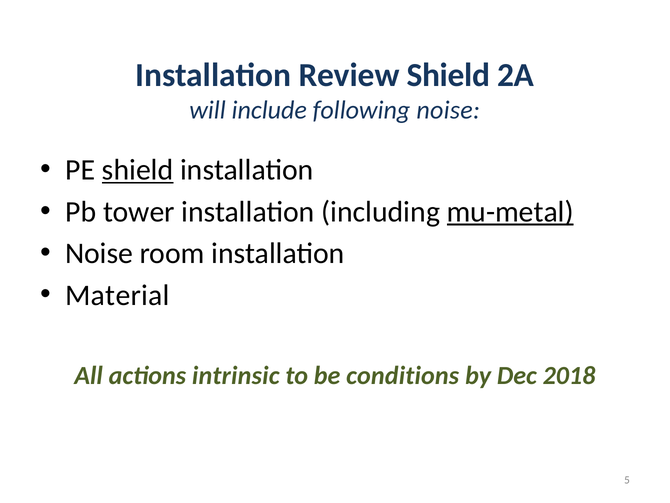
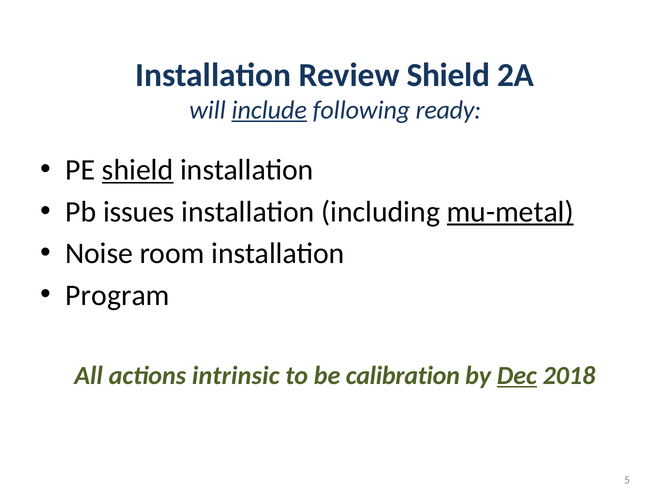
include underline: none -> present
following noise: noise -> ready
tower: tower -> issues
Material: Material -> Program
conditions: conditions -> calibration
Dec underline: none -> present
